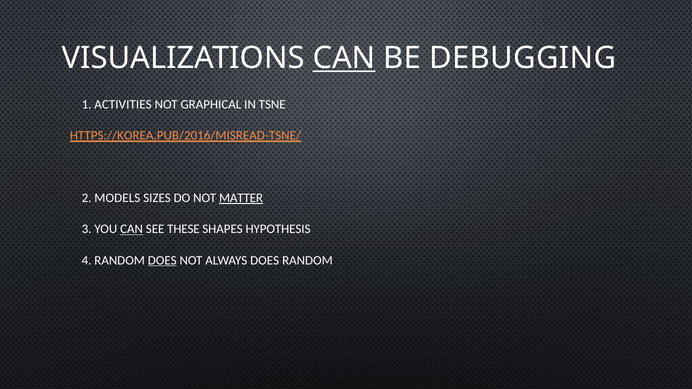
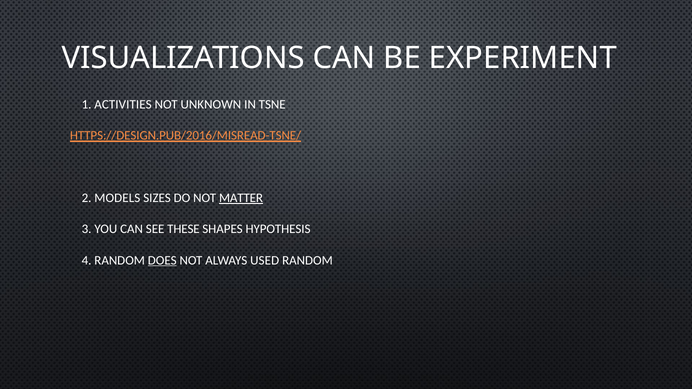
CAN at (344, 58) underline: present -> none
DEBUGGING: DEBUGGING -> EXPERIMENT
GRAPHICAL: GRAPHICAL -> UNKNOWN
HTTPS://KOREA.PUB/2016/MISREAD-TSNE/: HTTPS://KOREA.PUB/2016/MISREAD-TSNE/ -> HTTPS://DESIGN.PUB/2016/MISREAD-TSNE/
CAN at (132, 229) underline: present -> none
ALWAYS DOES: DOES -> USED
